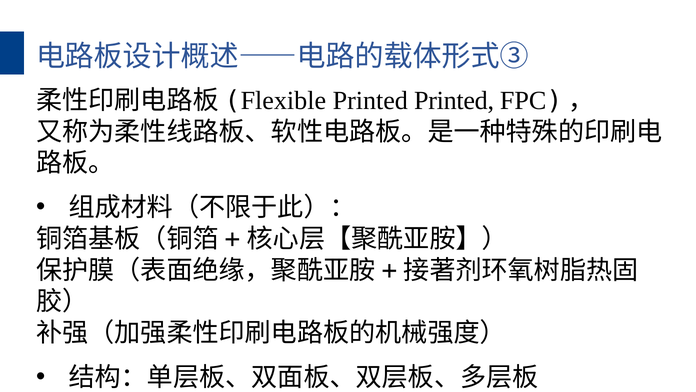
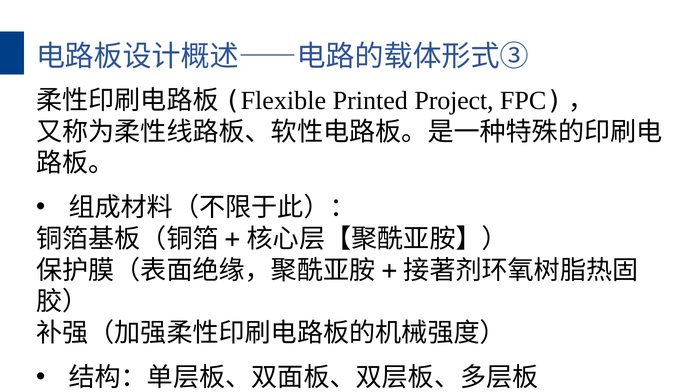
Printed Printed: Printed -> Project
